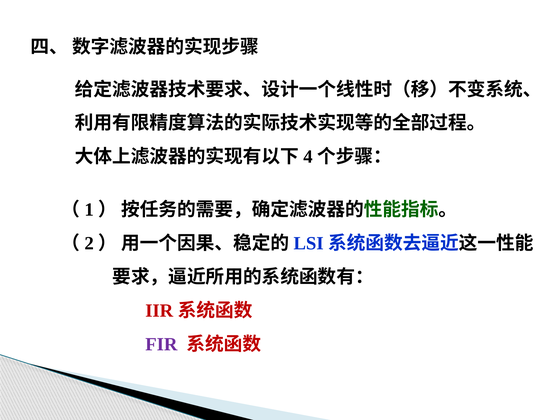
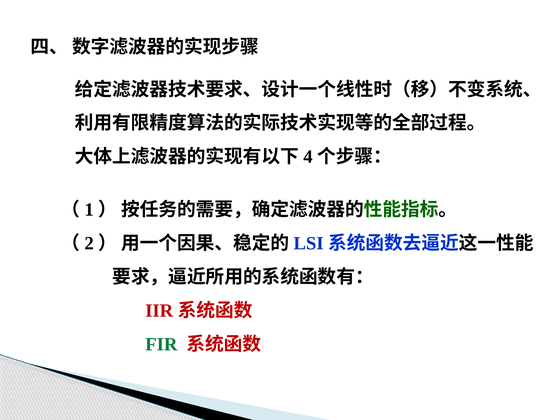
FIR colour: purple -> green
